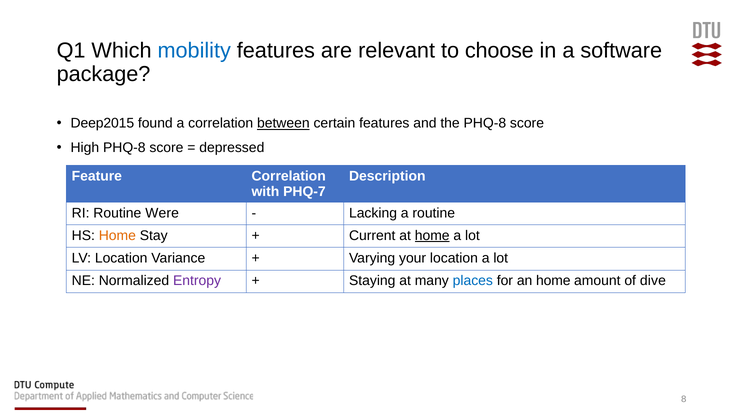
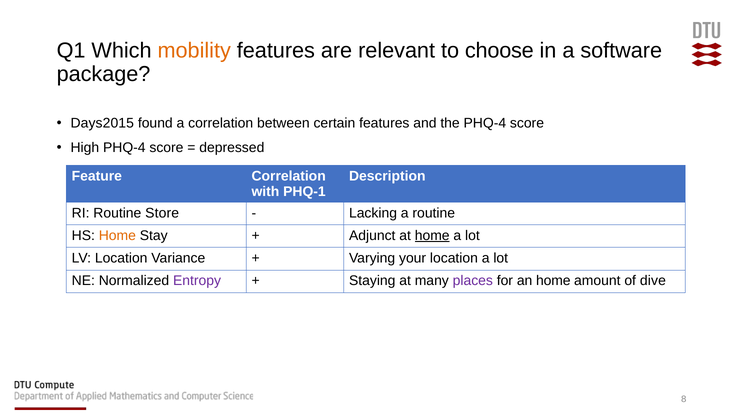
mobility colour: blue -> orange
Deep2015: Deep2015 -> Days2015
between underline: present -> none
the PHQ-8: PHQ-8 -> PHQ-4
High PHQ-8: PHQ-8 -> PHQ-4
PHQ-7: PHQ-7 -> PHQ-1
Were: Were -> Store
Current: Current -> Adjunct
places colour: blue -> purple
